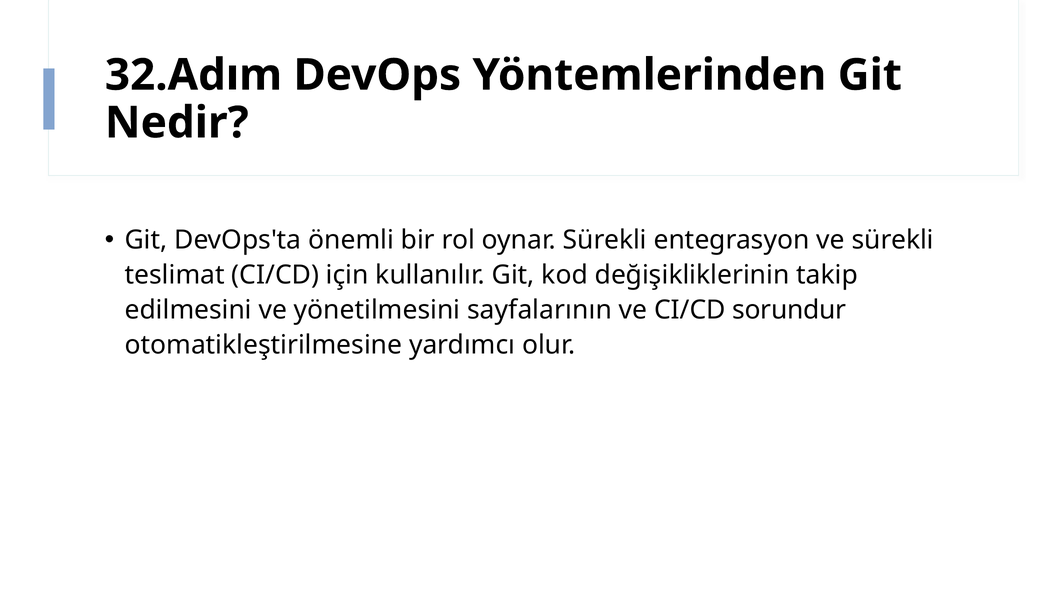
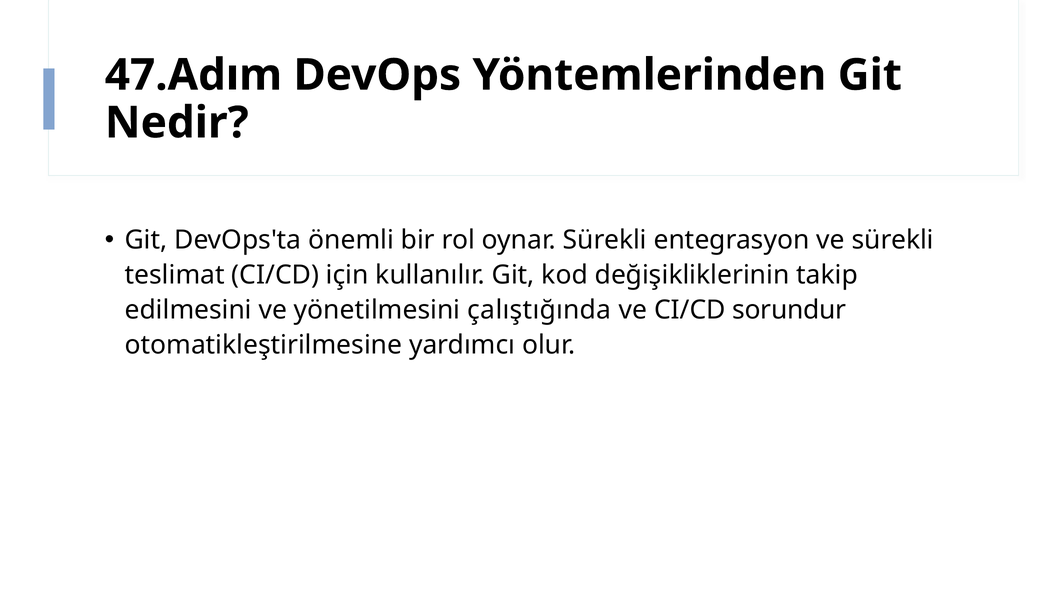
32.Adım: 32.Adım -> 47.Adım
sayfalarının: sayfalarının -> çalıştığında
